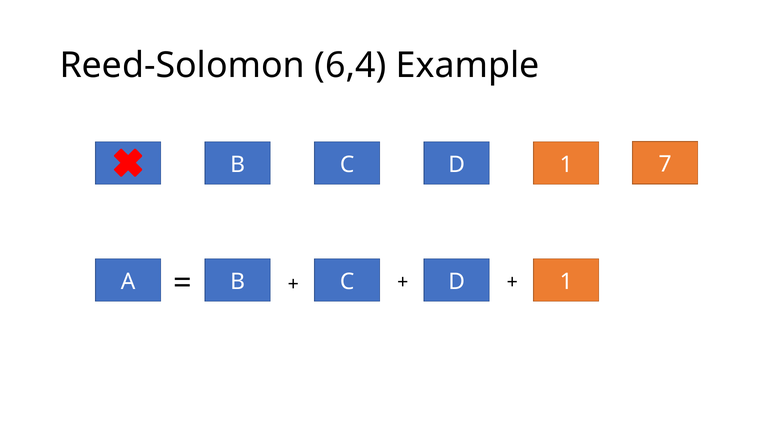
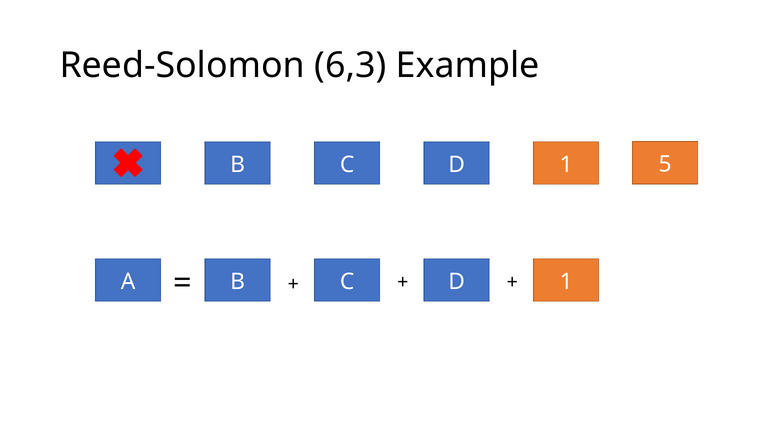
6,4: 6,4 -> 6,3
7: 7 -> 5
